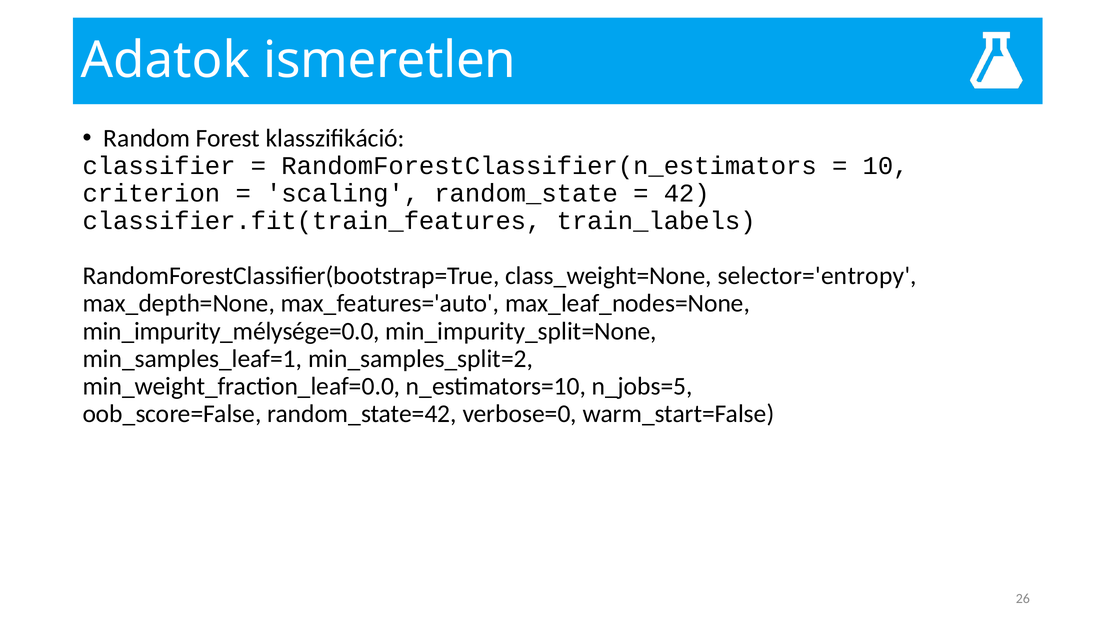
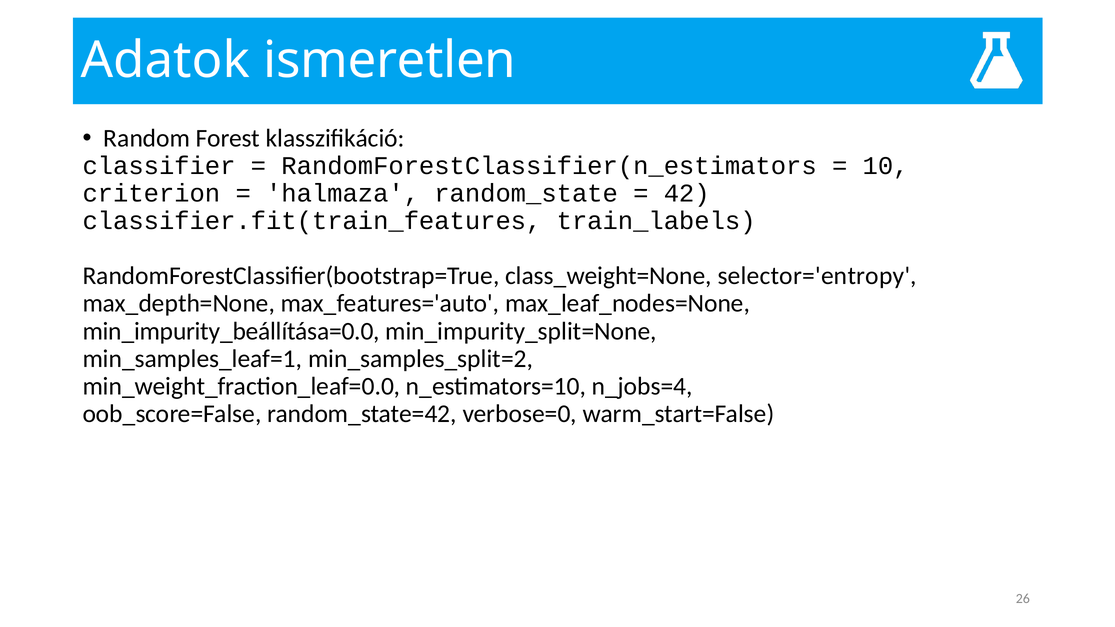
scaling: scaling -> halmaza
min_impurity_mélysége=0.0: min_impurity_mélysége=0.0 -> min_impurity_beállítása=0.0
n_jobs=5: n_jobs=5 -> n_jobs=4
